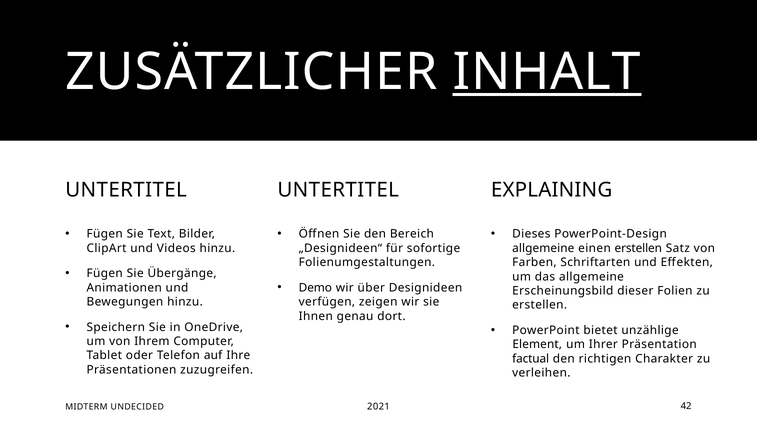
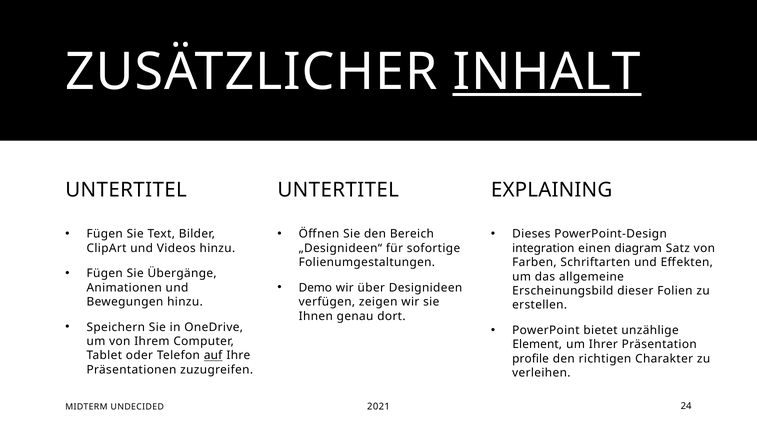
allgemeine at (543, 248): allgemeine -> integration
einen erstellen: erstellen -> diagram
auf underline: none -> present
factual: factual -> profile
42: 42 -> 24
